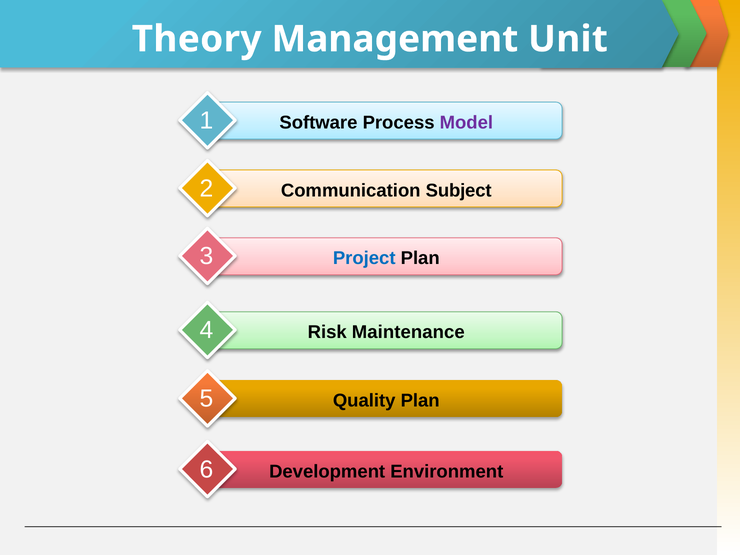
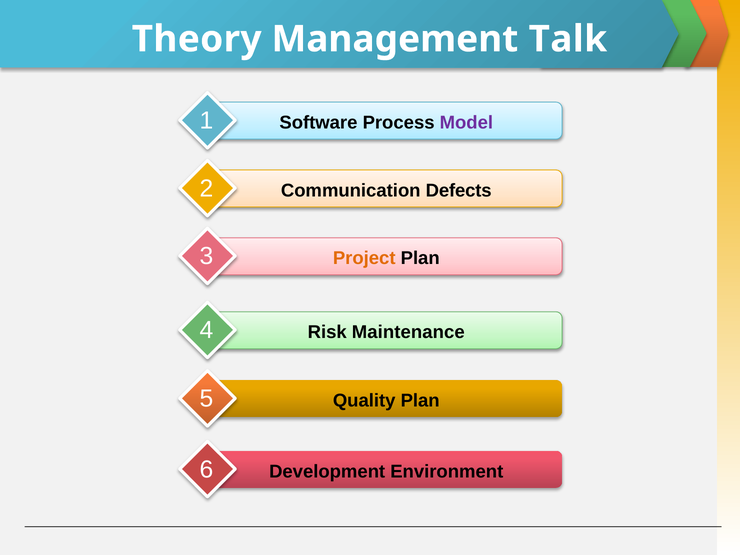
Unit: Unit -> Talk
Subject: Subject -> Defects
Project colour: blue -> orange
